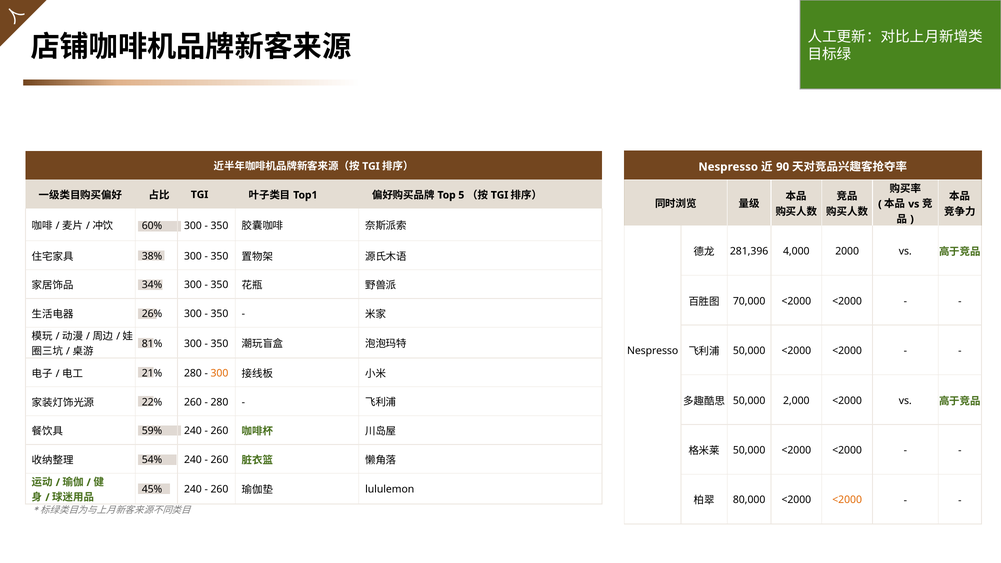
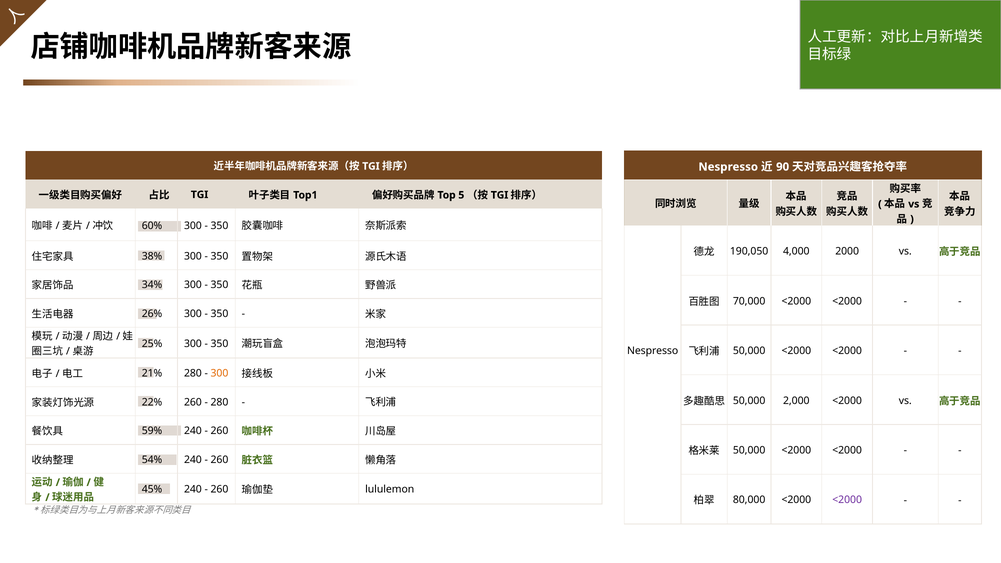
281,396: 281,396 -> 190,050
81%: 81% -> 25%
<2000 at (847, 500) colour: orange -> purple
